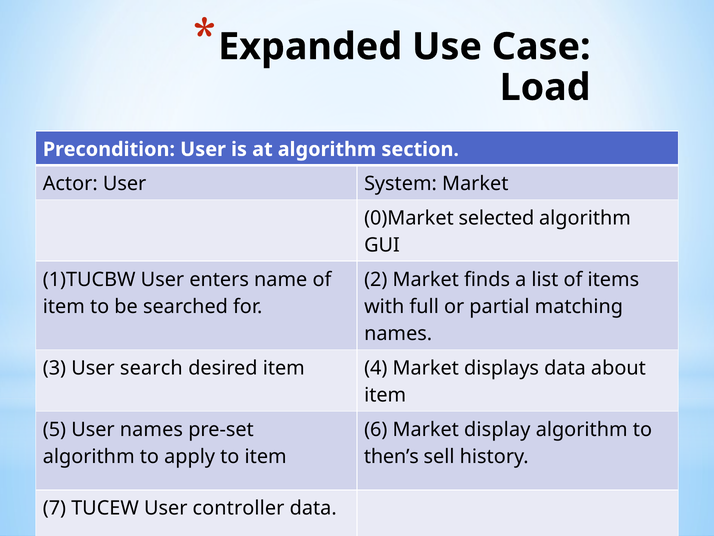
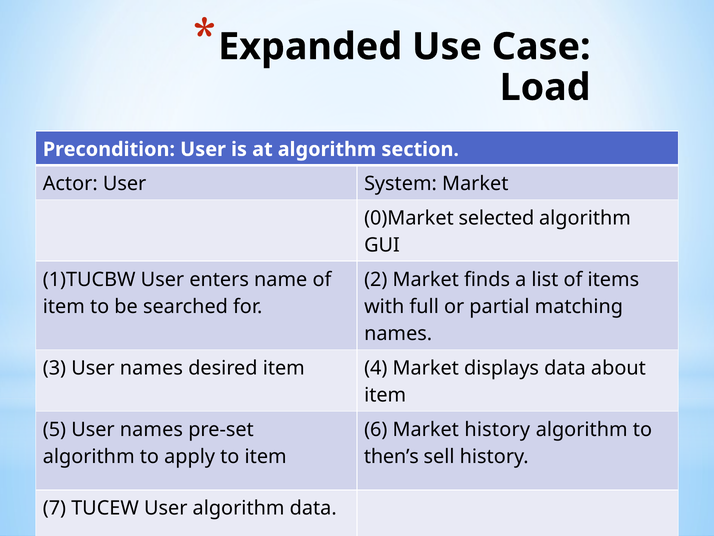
3 User search: search -> names
Market display: display -> history
User controller: controller -> algorithm
